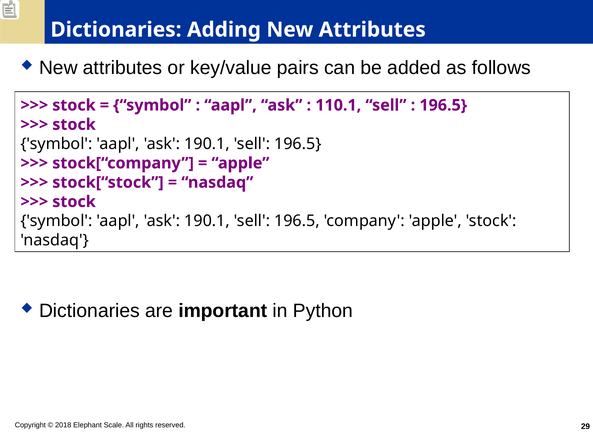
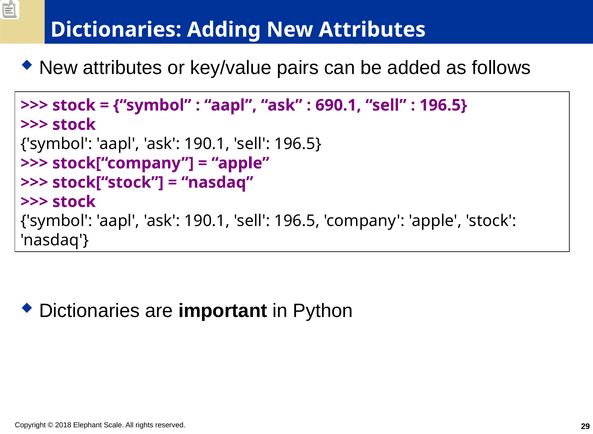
110.1: 110.1 -> 690.1
